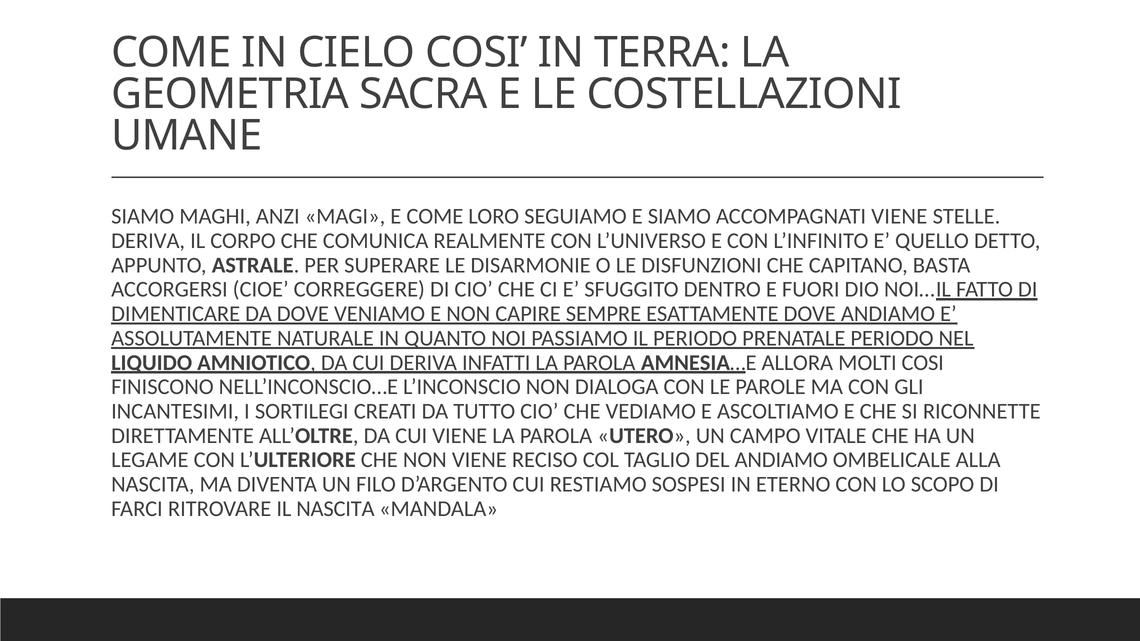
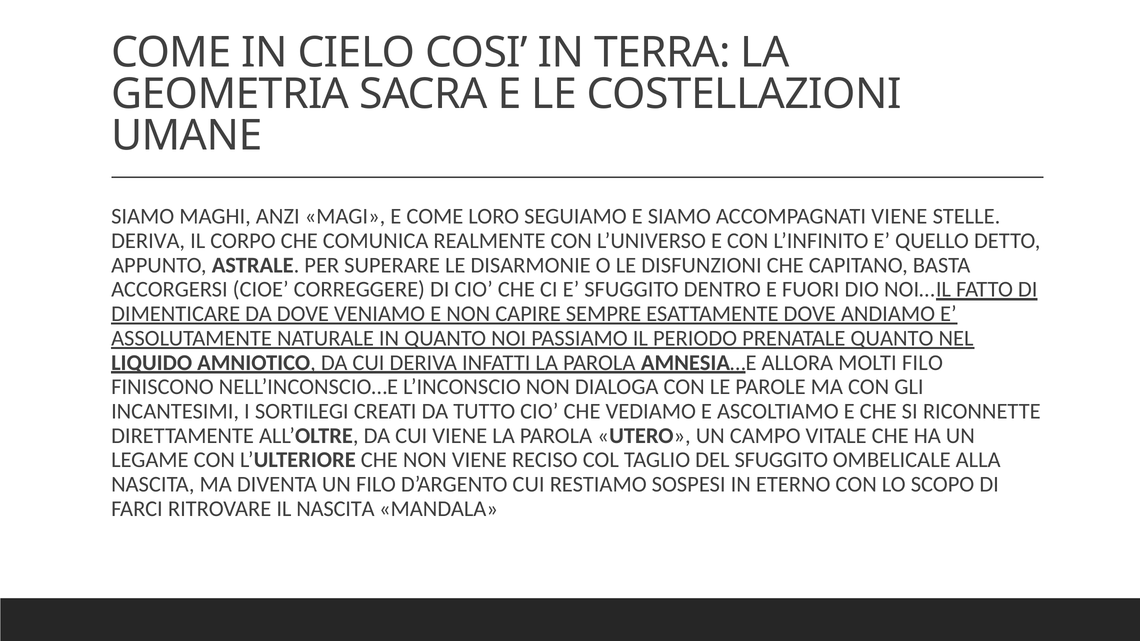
PRENATALE PERIODO: PERIODO -> QUANTO
MOLTI COSI: COSI -> FILO
DEL ANDIAMO: ANDIAMO -> SFUGGITO
